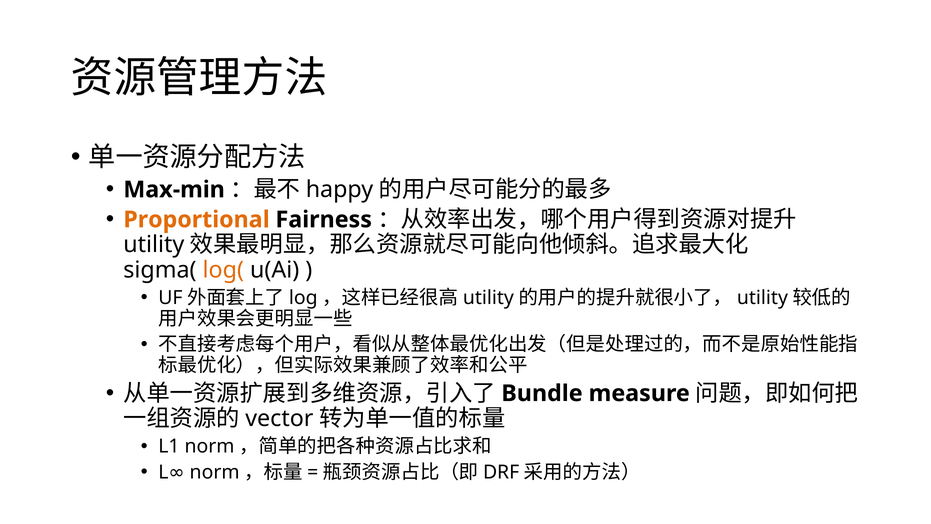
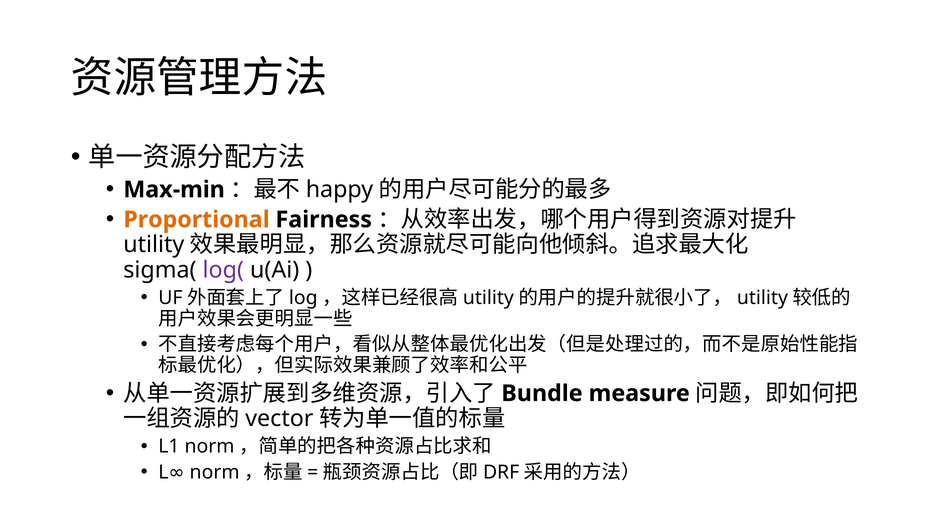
log( colour: orange -> purple
